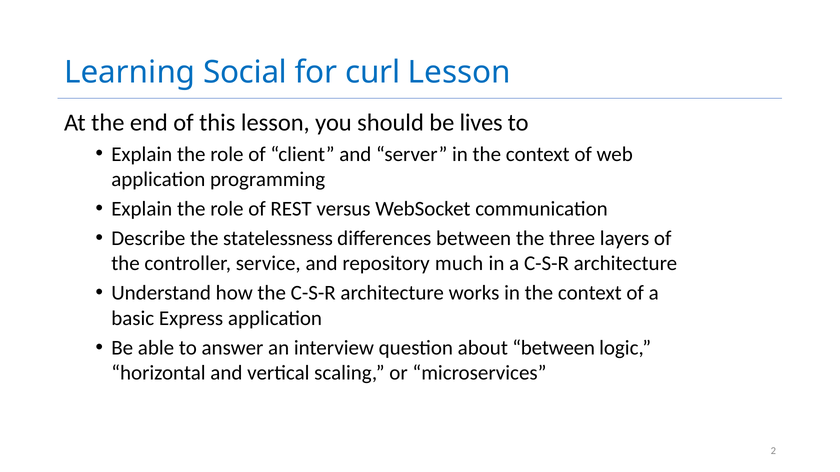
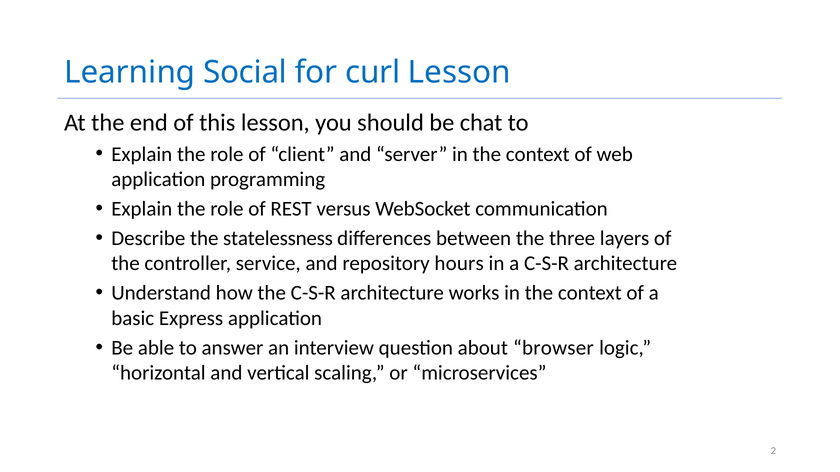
lives: lives -> chat
much: much -> hours
about between: between -> browser
